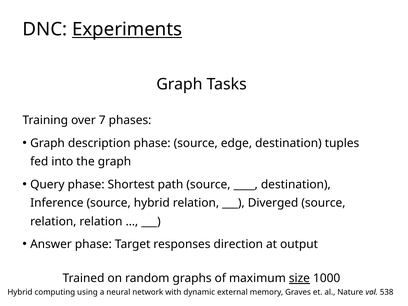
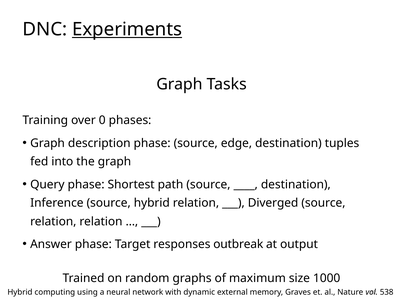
7: 7 -> 0
direction: direction -> outbreak
size underline: present -> none
